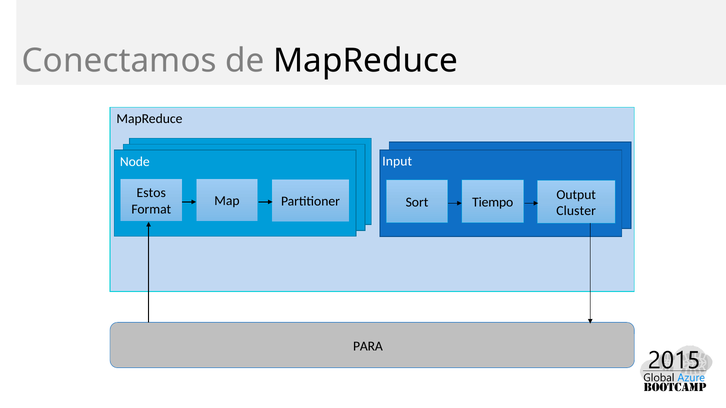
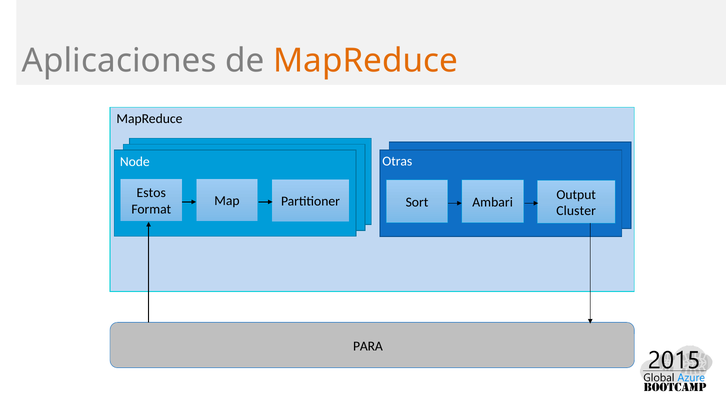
Conectamos: Conectamos -> Aplicaciones
MapReduce at (366, 61) colour: black -> orange
Input: Input -> Otras
Tiempo: Tiempo -> Ambari
